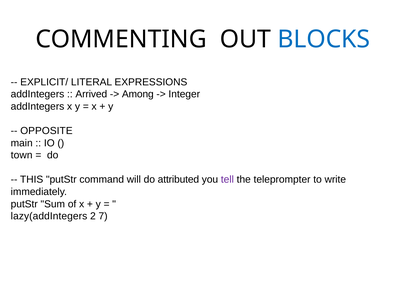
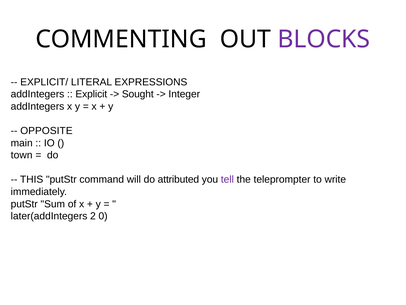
BLOCKS colour: blue -> purple
Arrived: Arrived -> Explicit
Among: Among -> Sought
lazy(addIntegers: lazy(addIntegers -> later(addIntegers
7: 7 -> 0
